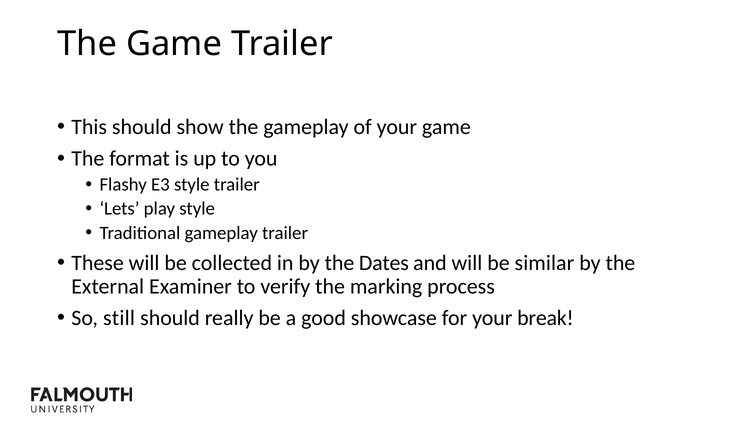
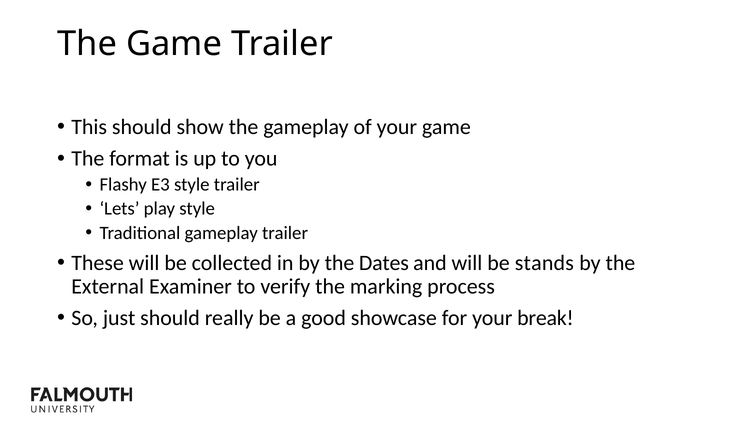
similar: similar -> stands
still: still -> just
